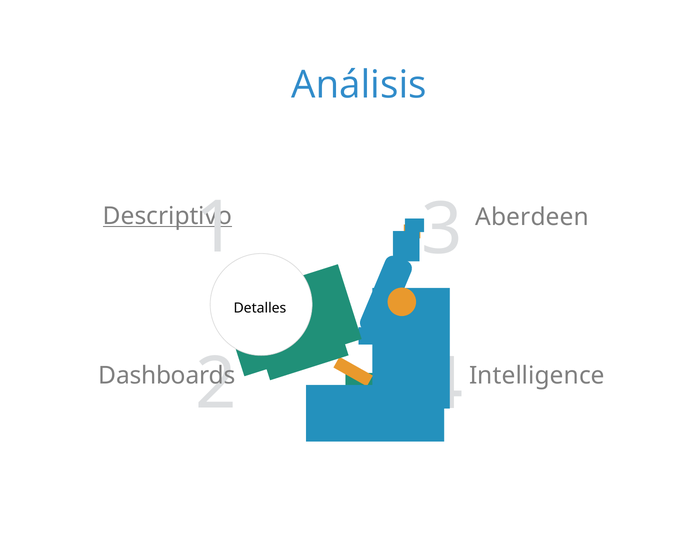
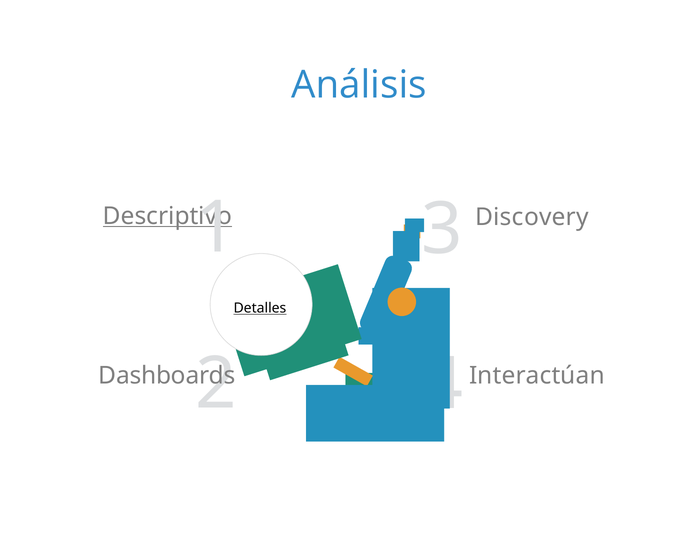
Aberdeen: Aberdeen -> Discovery
Detalles underline: none -> present
Intelligence: Intelligence -> Interactúan
